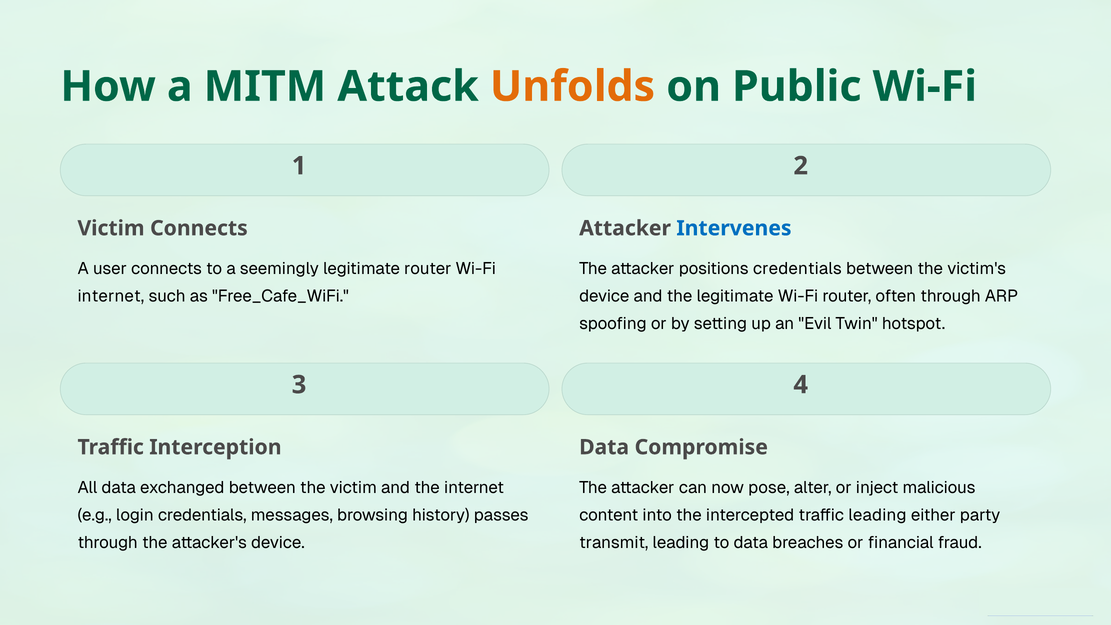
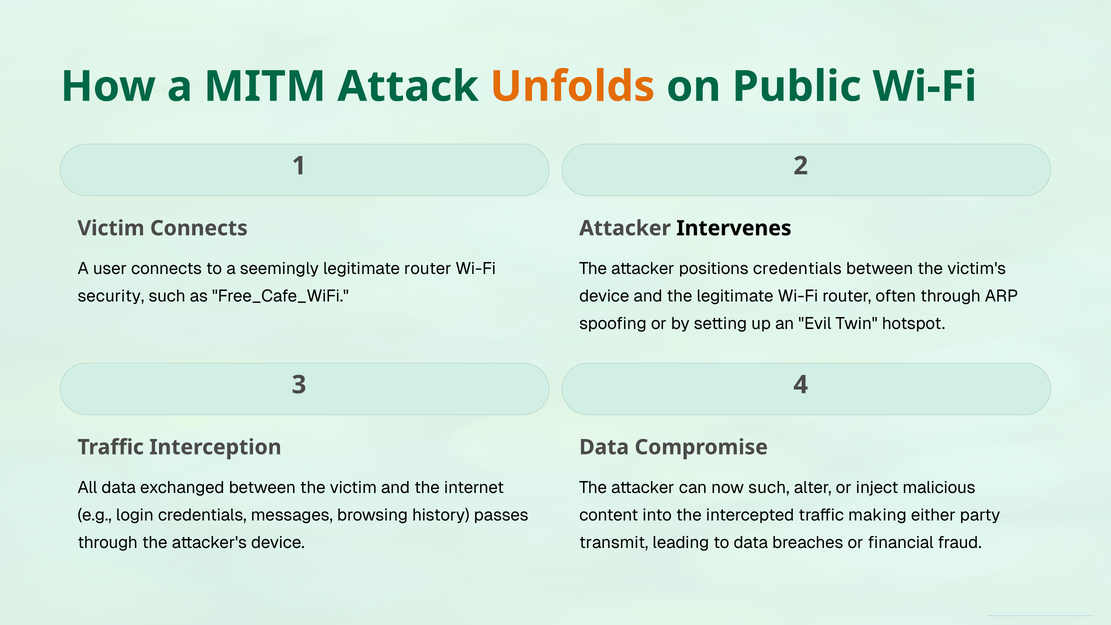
Intervenes colour: blue -> black
internet at (111, 296): internet -> security
now pose: pose -> such
traffic leading: leading -> making
